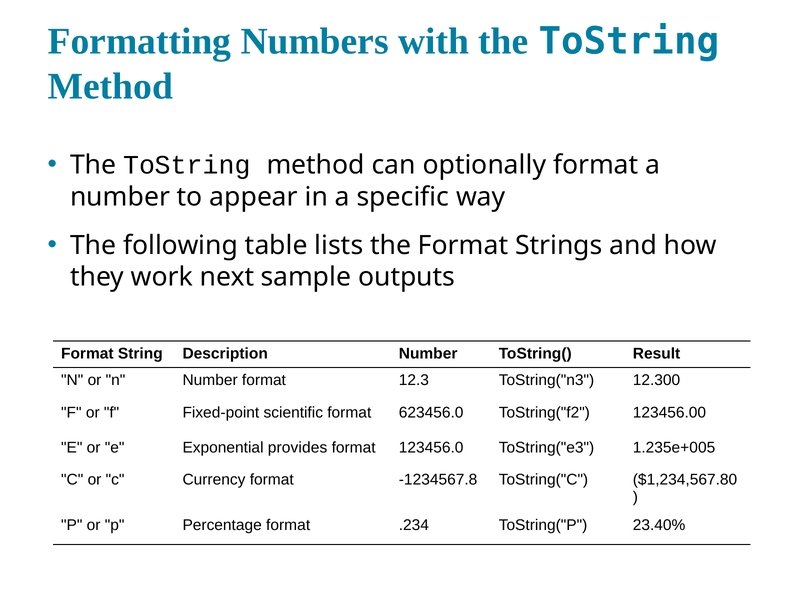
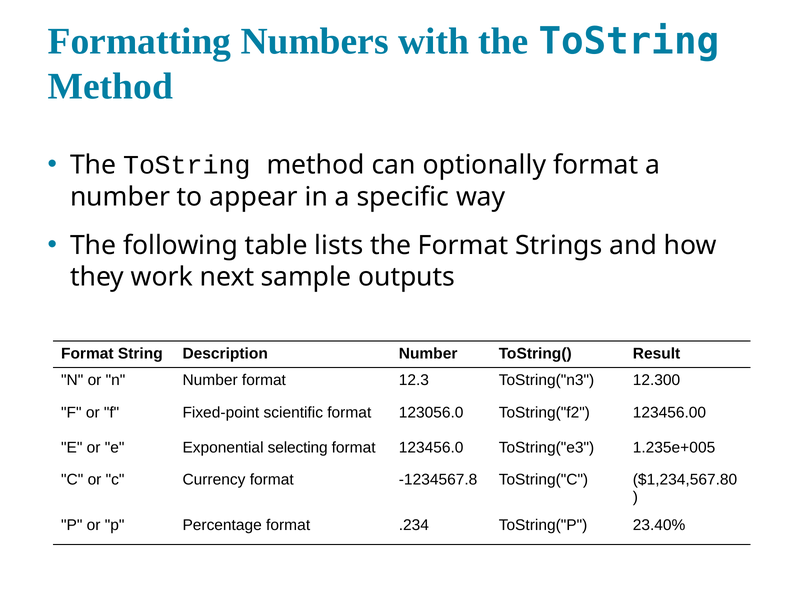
623456.0: 623456.0 -> 123056.0
provides: provides -> selecting
